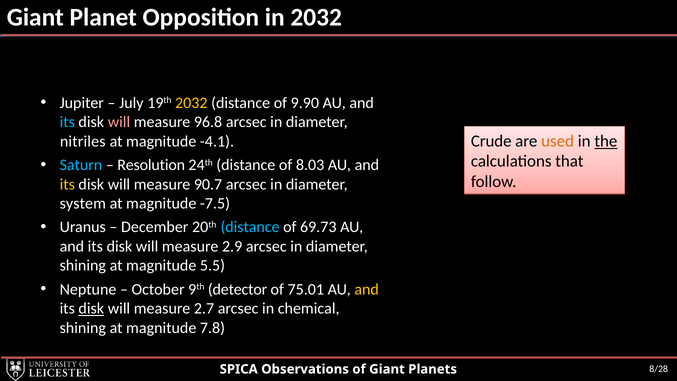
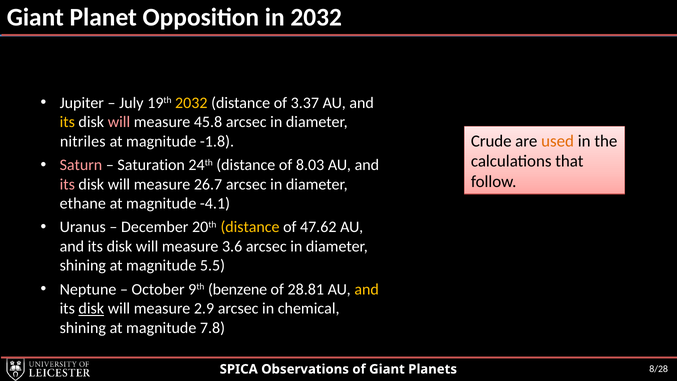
9.90: 9.90 -> 3.37
its at (67, 122) colour: light blue -> yellow
96.8: 96.8 -> 45.8
the underline: present -> none
-4.1: -4.1 -> -1.8
Saturn colour: light blue -> pink
Resolution: Resolution -> Saturation
its at (67, 184) colour: yellow -> pink
90.7: 90.7 -> 26.7
system: system -> ethane
-7.5: -7.5 -> -4.1
distance at (250, 227) colour: light blue -> yellow
69.73: 69.73 -> 47.62
2.9: 2.9 -> 3.6
detector: detector -> benzene
75.01: 75.01 -> 28.81
2.7: 2.7 -> 2.9
